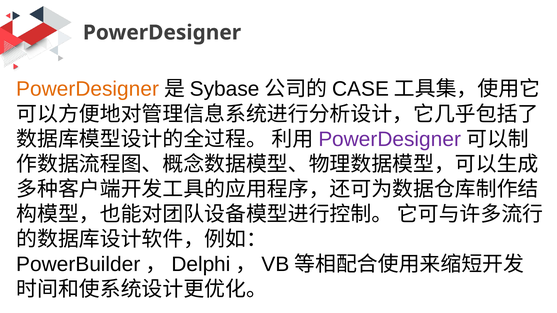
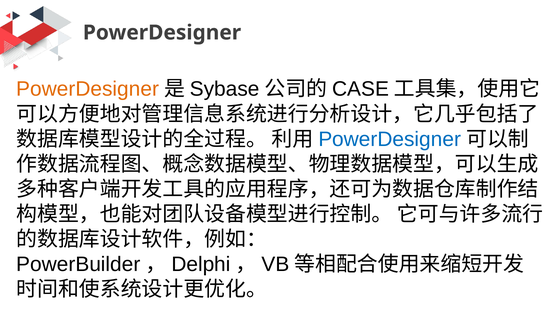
PowerDesigner at (390, 139) colour: purple -> blue
